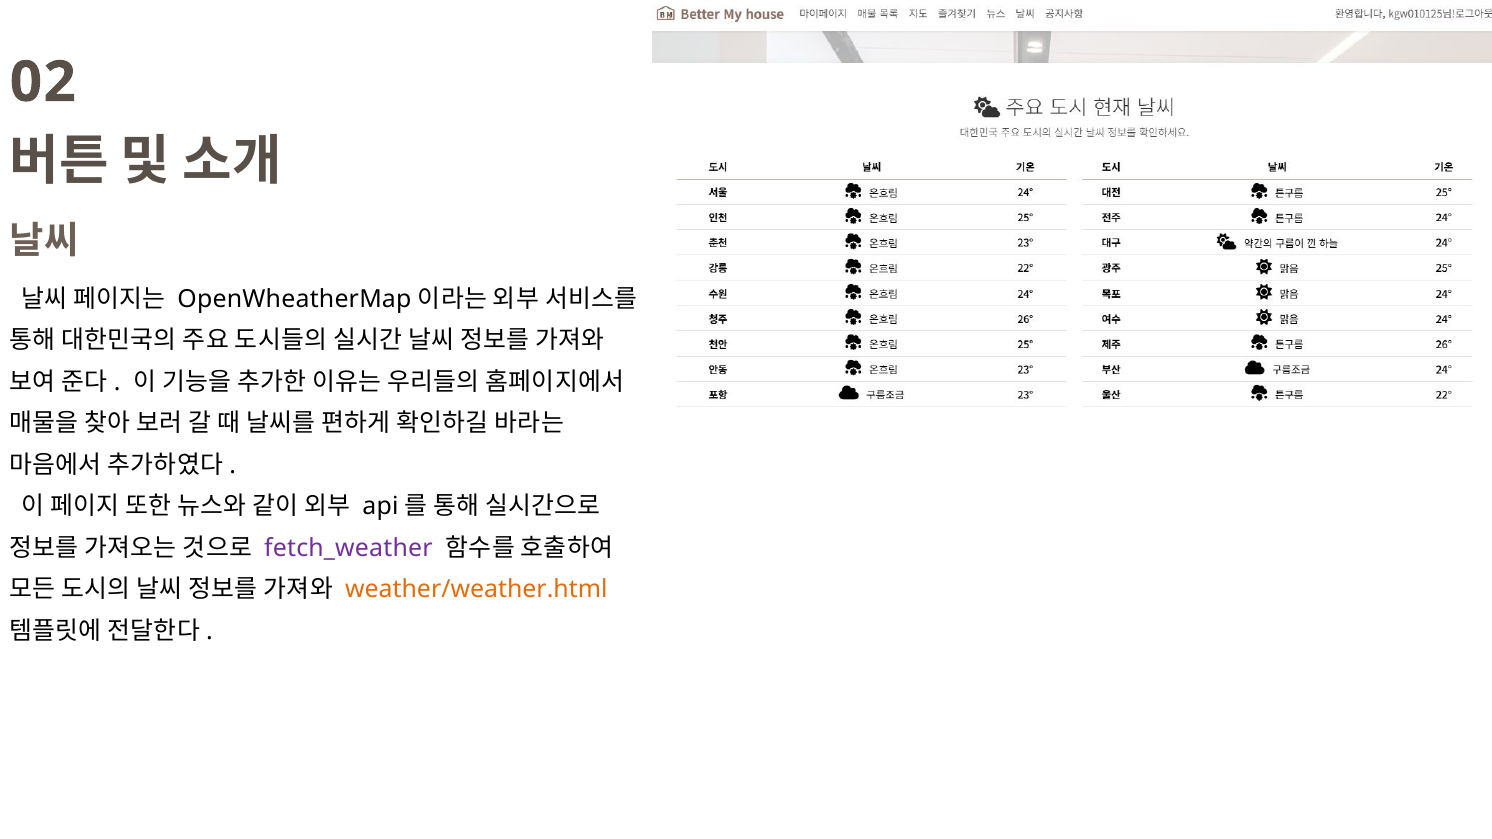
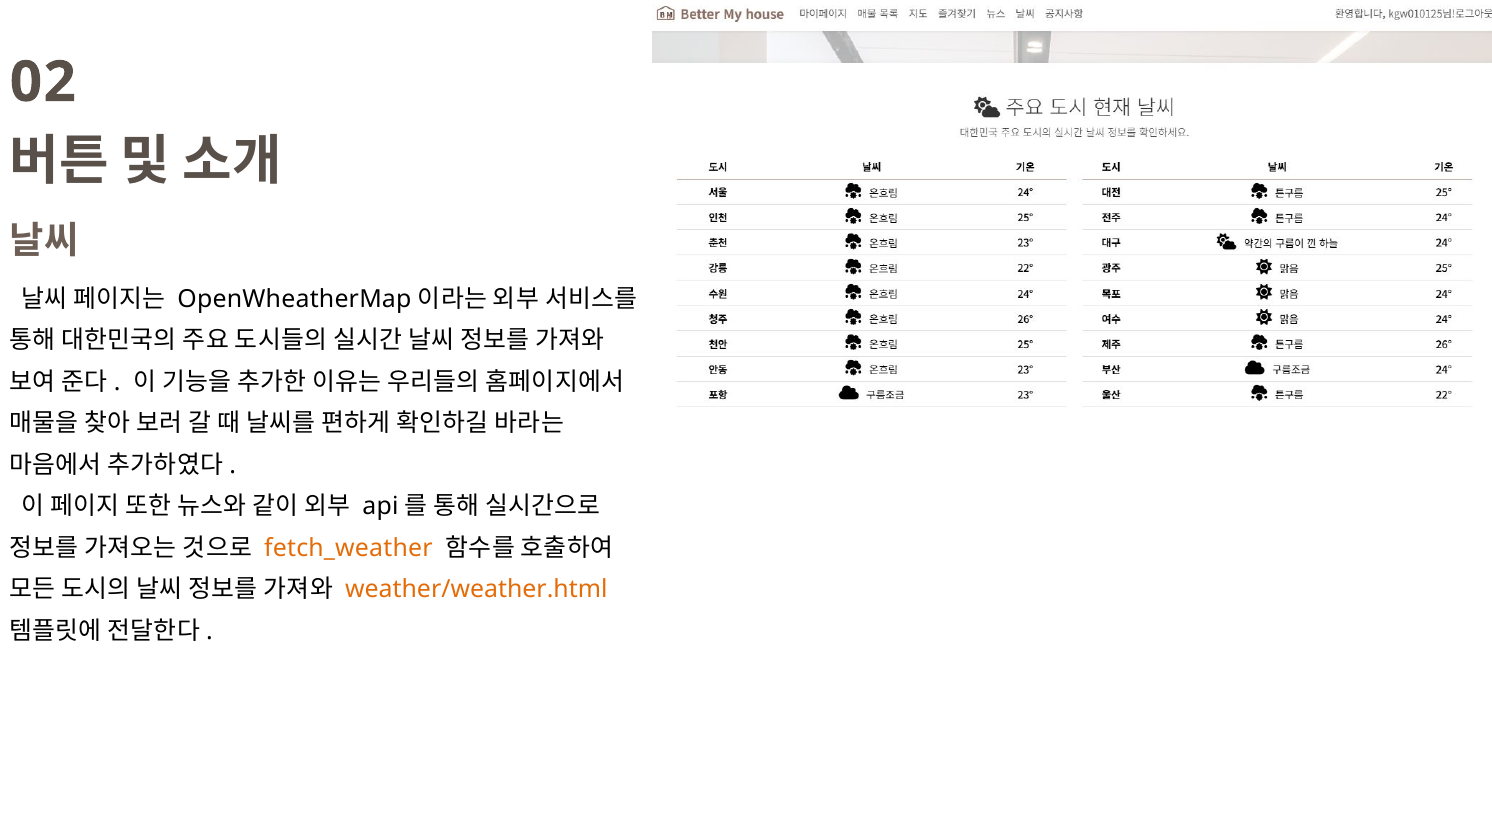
fetch_weather colour: purple -> orange
